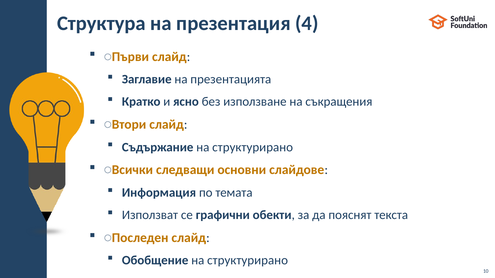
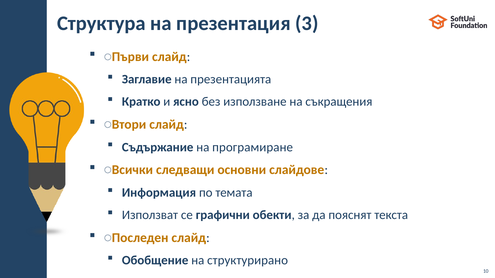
4: 4 -> 3
Съдържание на структурирано: структурирано -> програмиране
